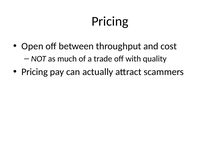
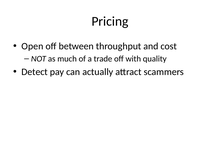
Pricing at (35, 72): Pricing -> Detect
